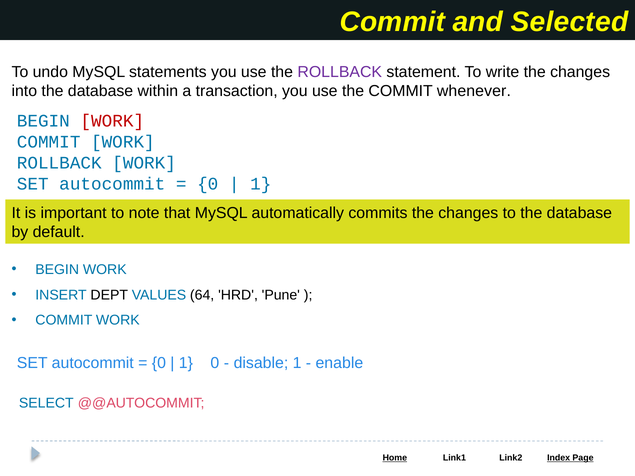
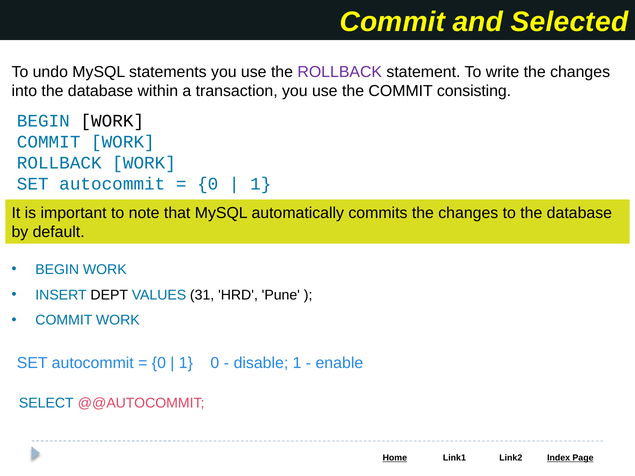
whenever: whenever -> consisting
WORK at (112, 121) colour: red -> black
64: 64 -> 31
